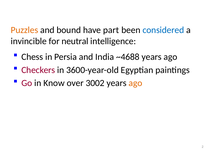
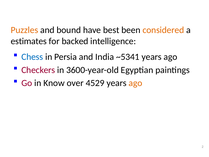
part: part -> best
considered colour: blue -> orange
invincible: invincible -> estimates
neutral: neutral -> backed
Chess colour: black -> blue
~4688: ~4688 -> ~5341
3002: 3002 -> 4529
